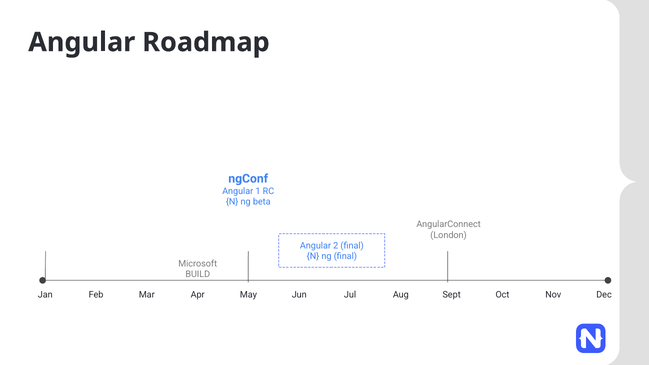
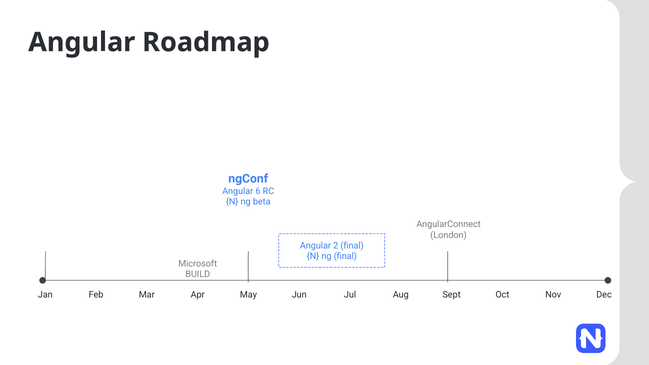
1: 1 -> 6
